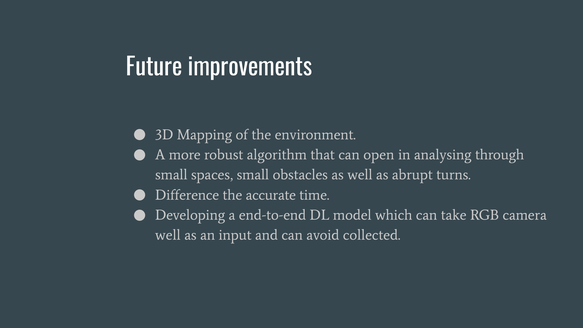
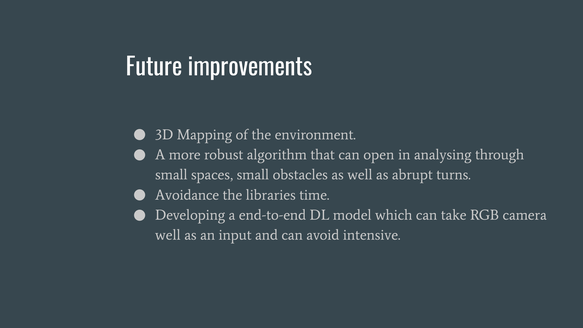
Difference: Difference -> Avoidance
accurate: accurate -> libraries
collected: collected -> intensive
